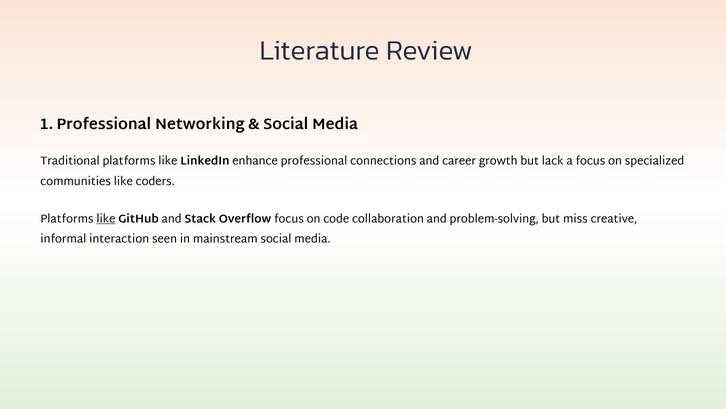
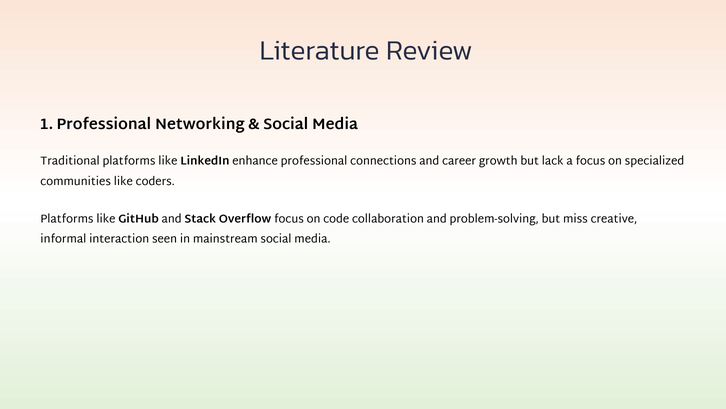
like at (106, 218) underline: present -> none
